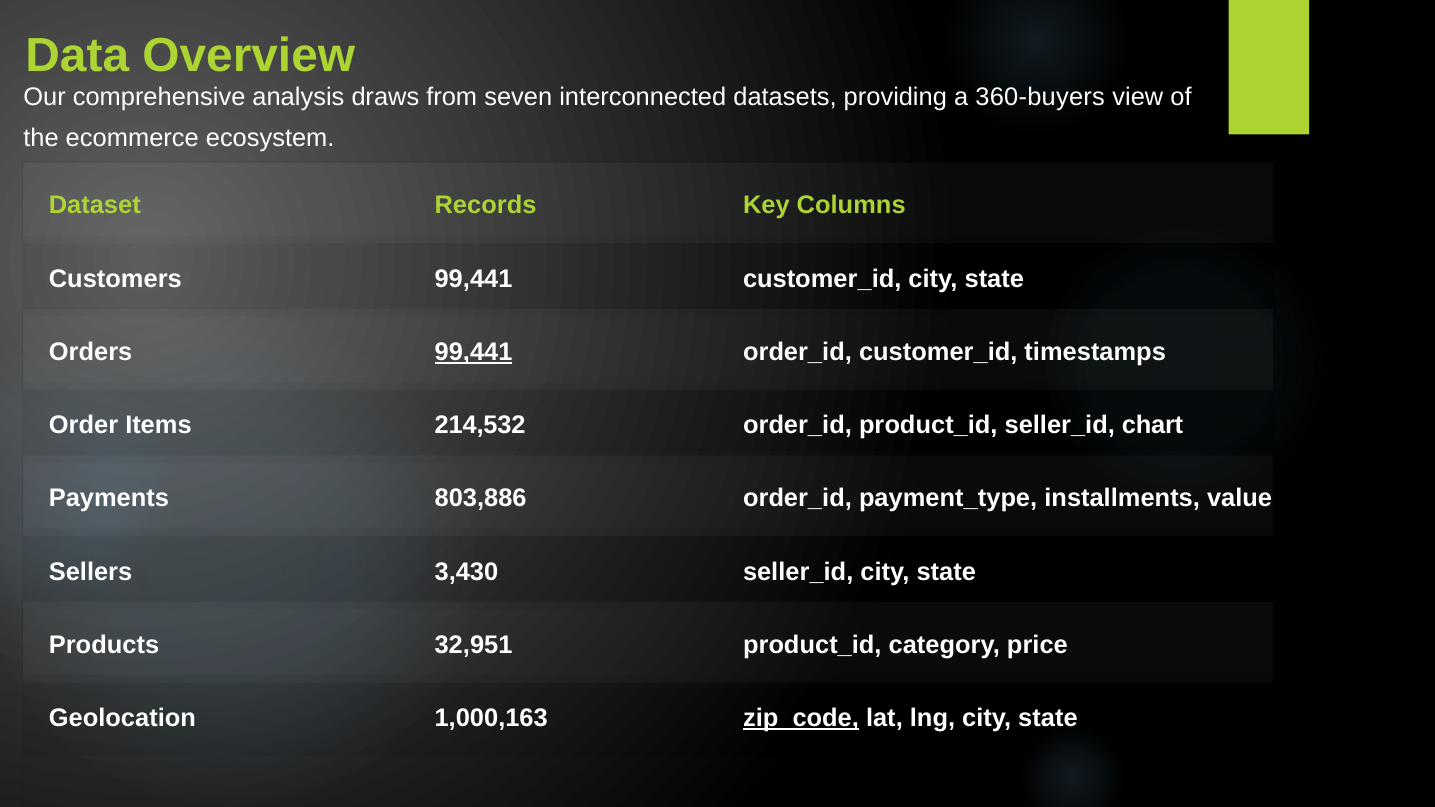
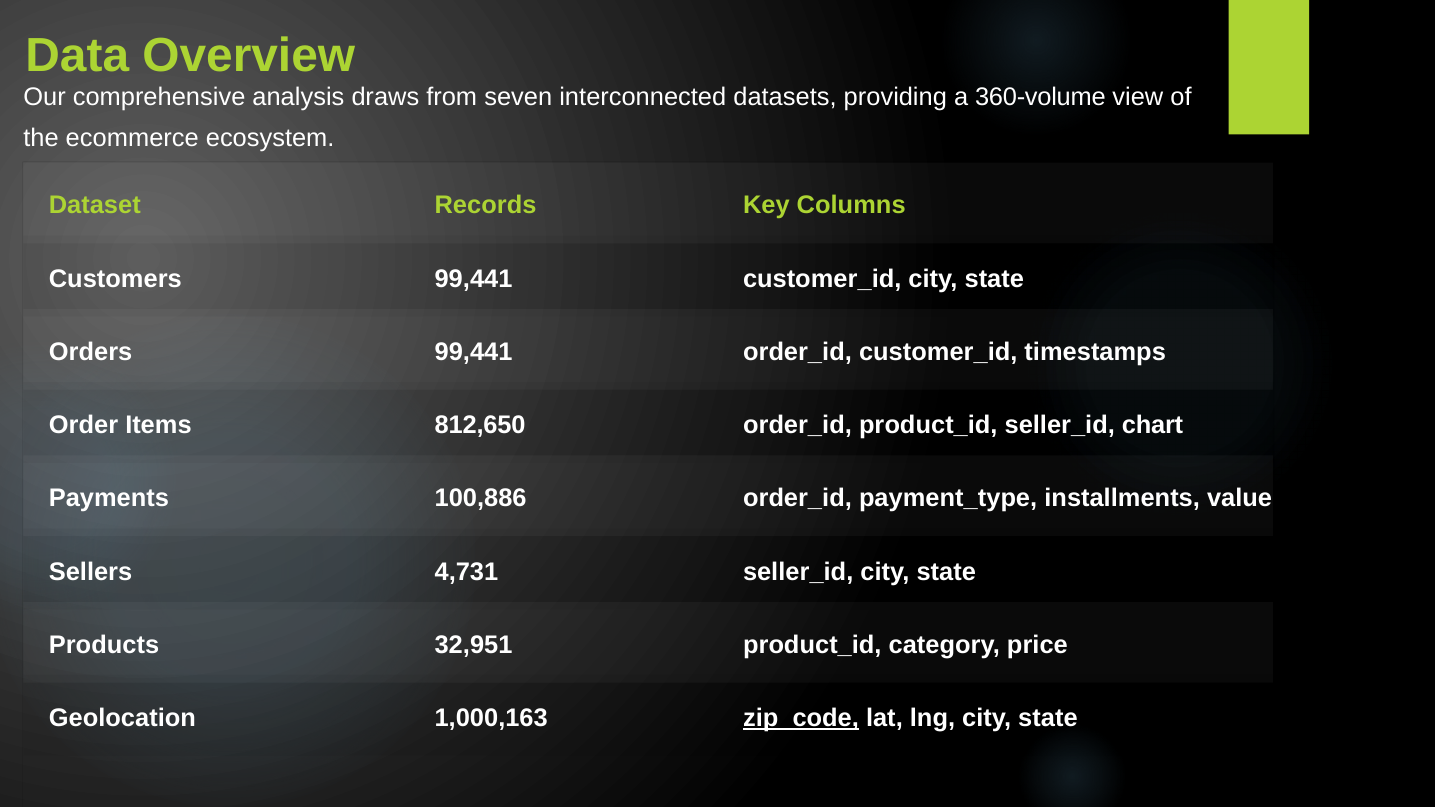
360-buyers: 360-buyers -> 360-volume
99,441 at (474, 352) underline: present -> none
214,532: 214,532 -> 812,650
803,886: 803,886 -> 100,886
3,430: 3,430 -> 4,731
